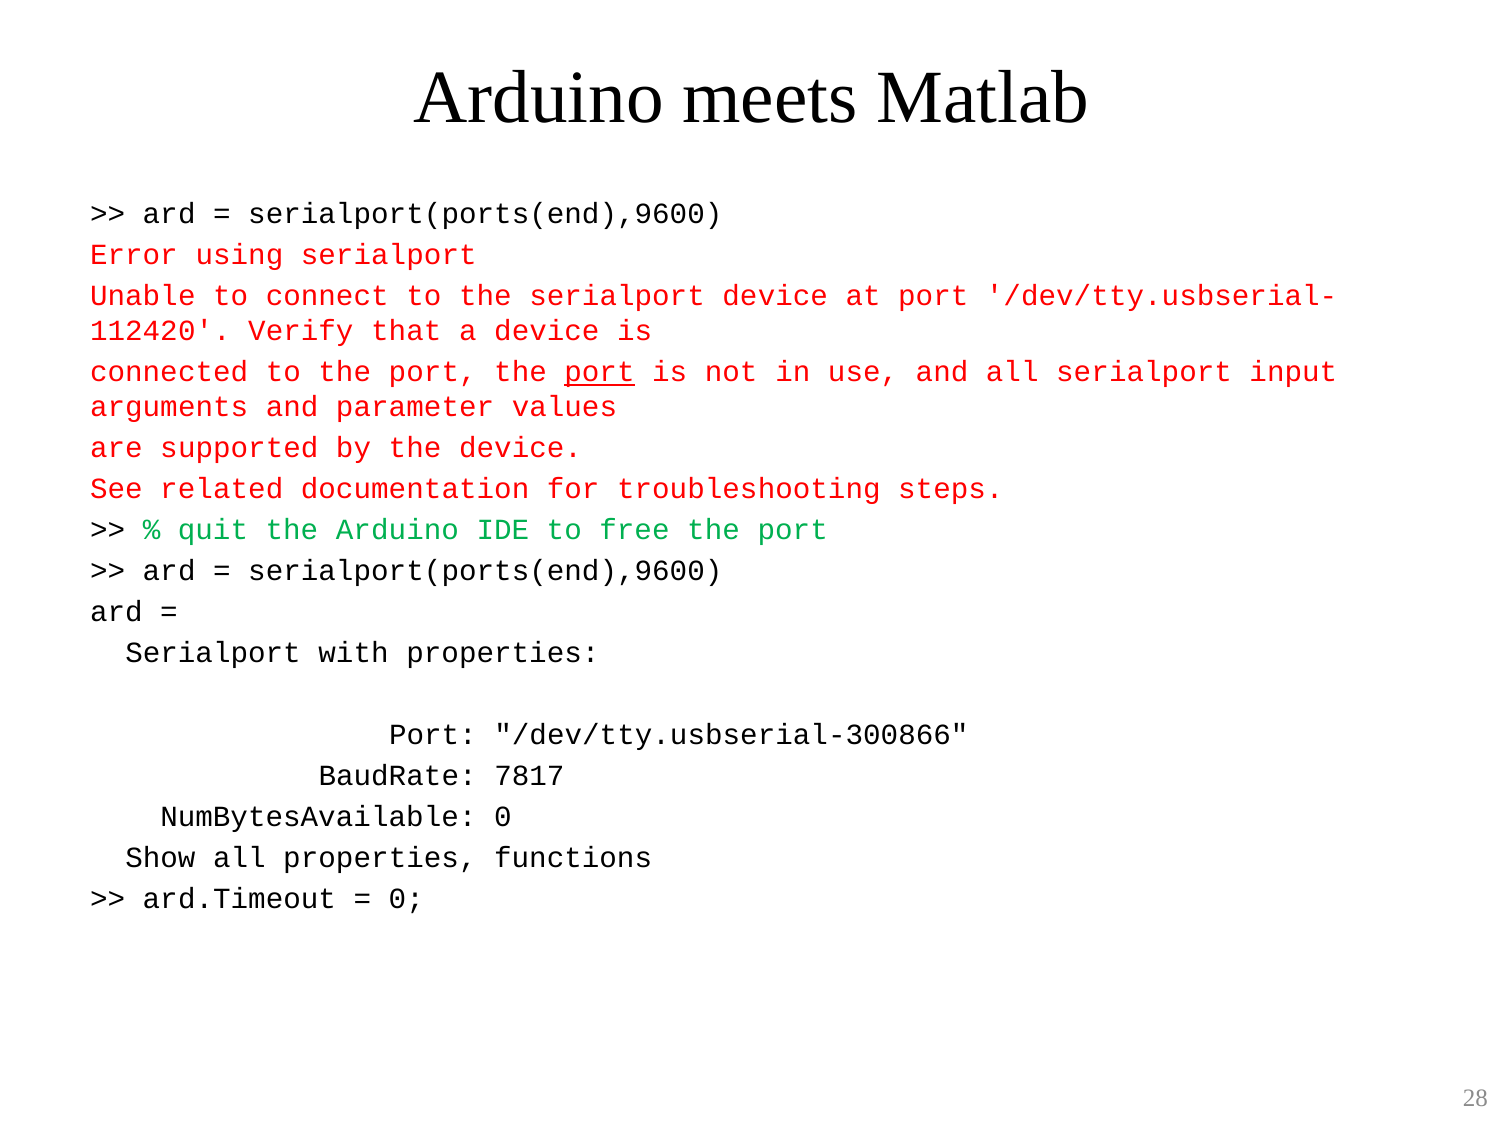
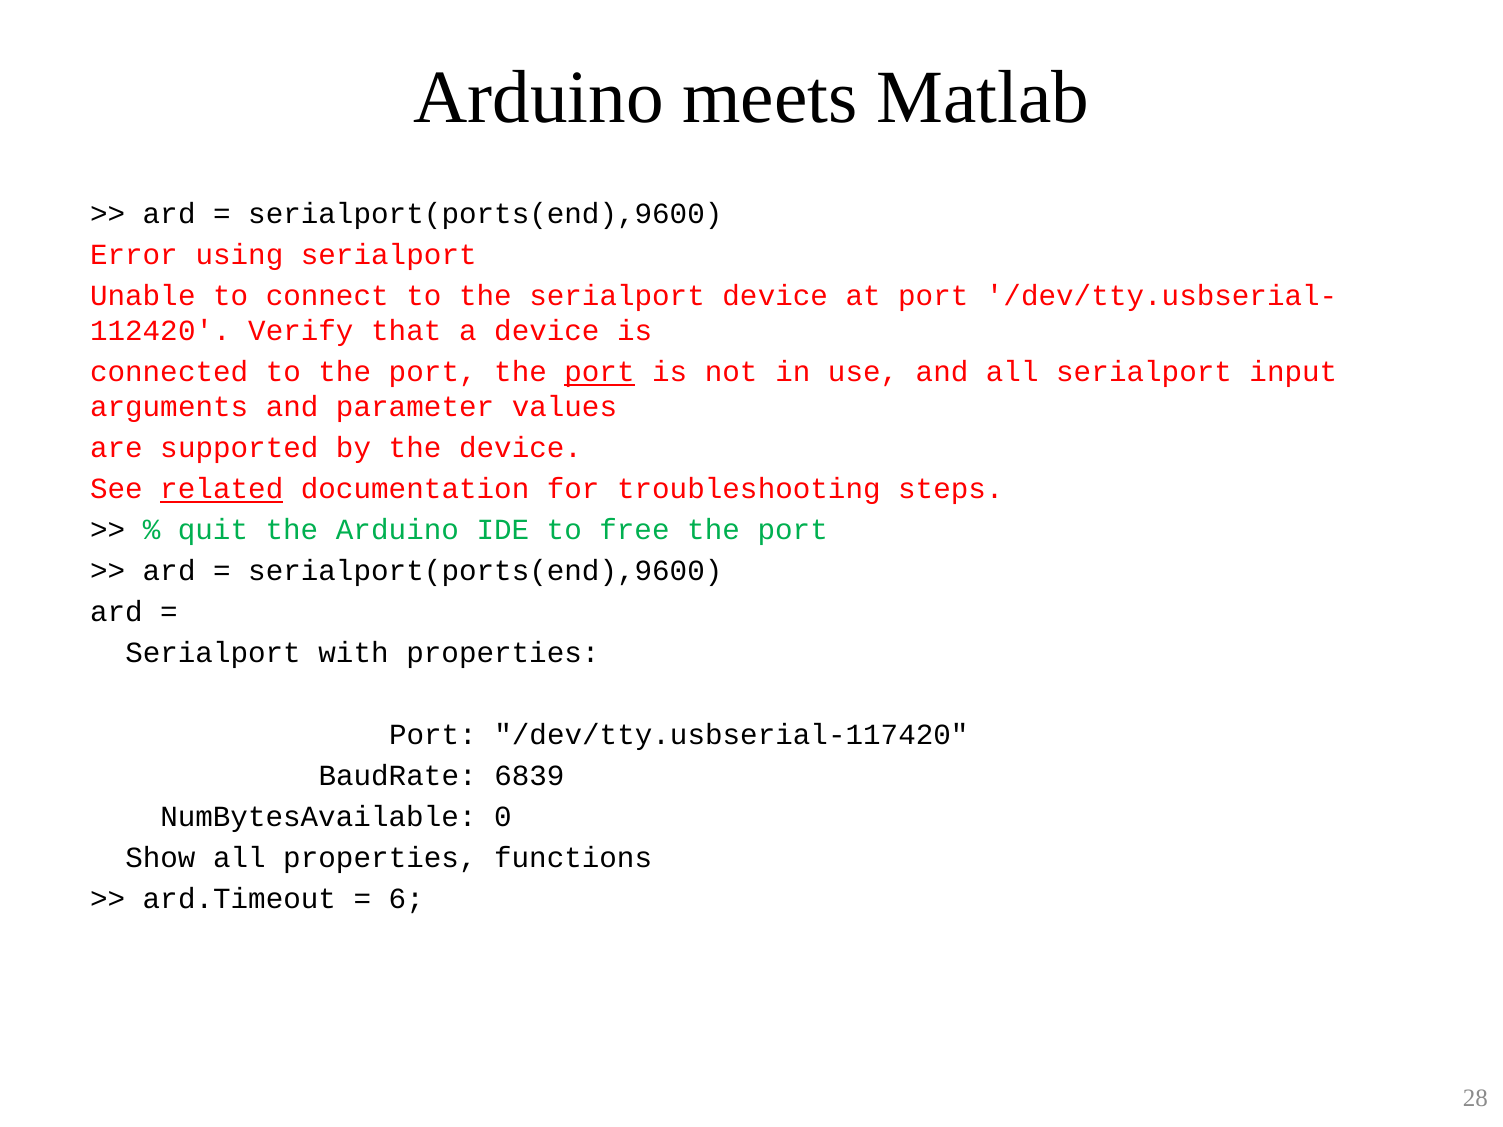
related underline: none -> present
/dev/tty.usbserial-300866: /dev/tty.usbserial-300866 -> /dev/tty.usbserial-117420
7817: 7817 -> 6839
0 at (406, 899): 0 -> 6
